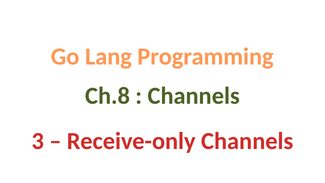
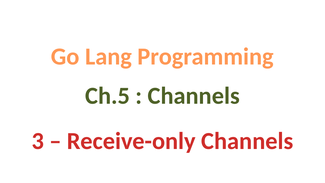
Ch.8: Ch.8 -> Ch.5
